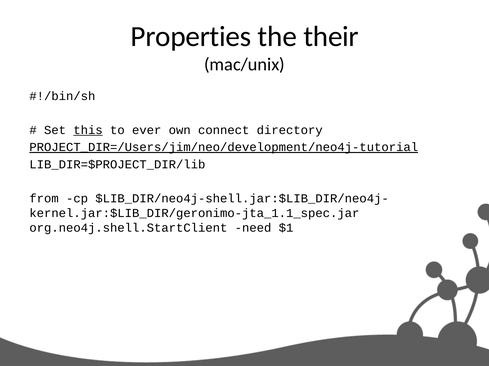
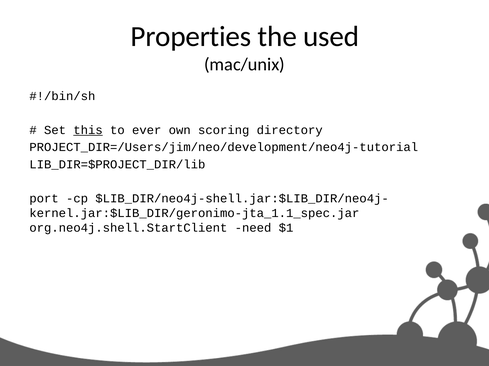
their: their -> used
connect: connect -> scoring
PROJECT_DIR=/Users/jim/neo/development/neo4j-tutorial underline: present -> none
from: from -> port
